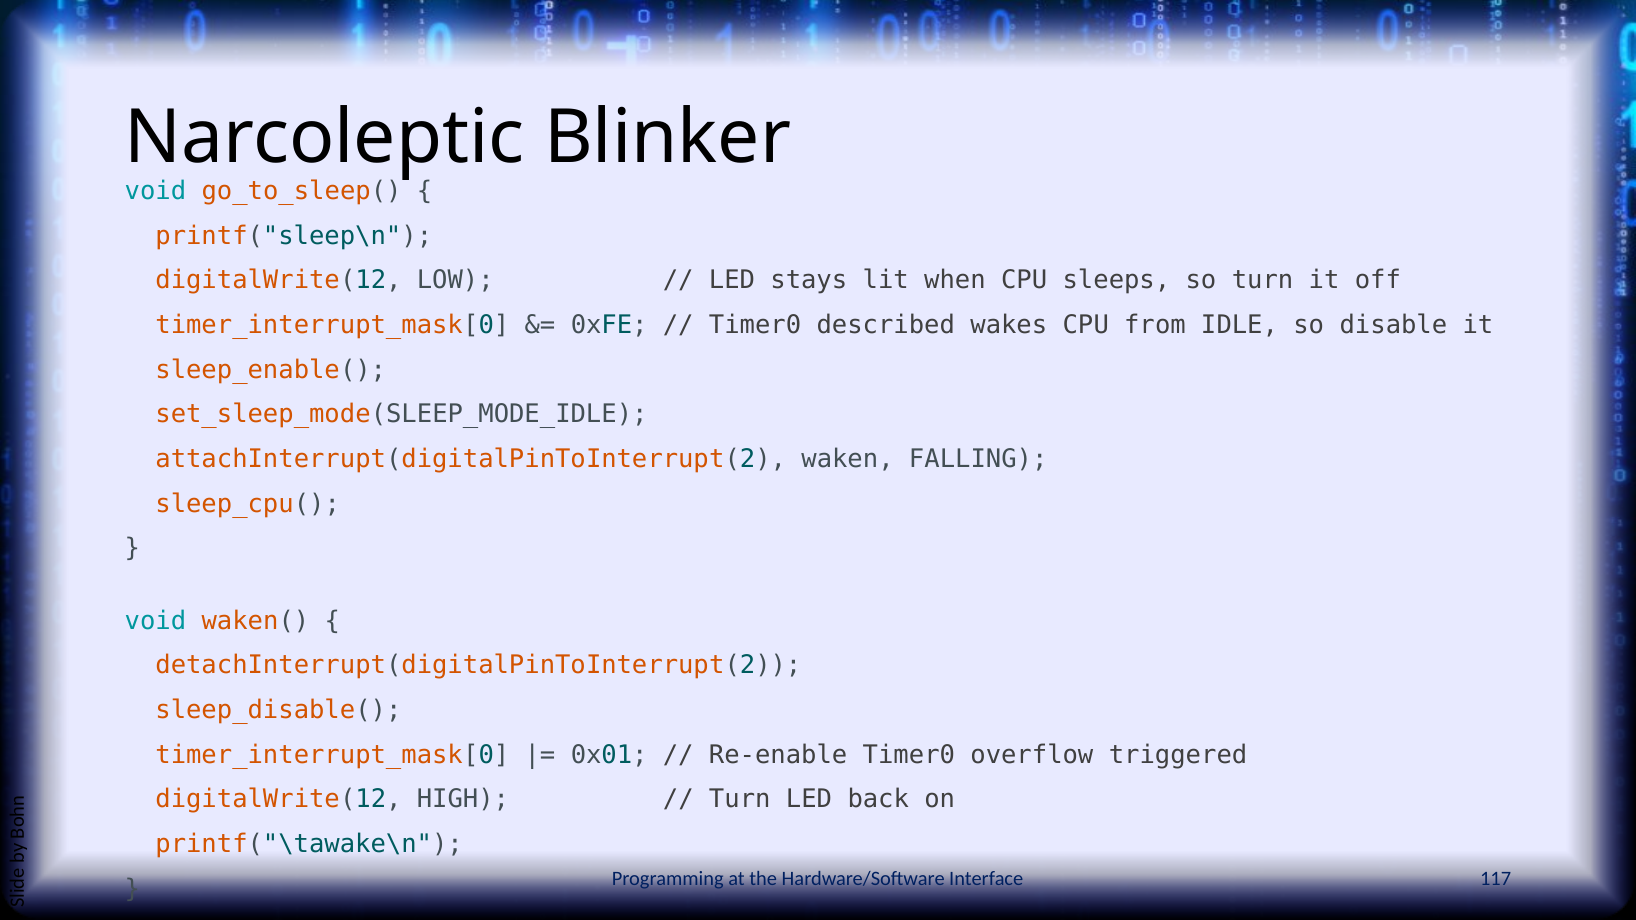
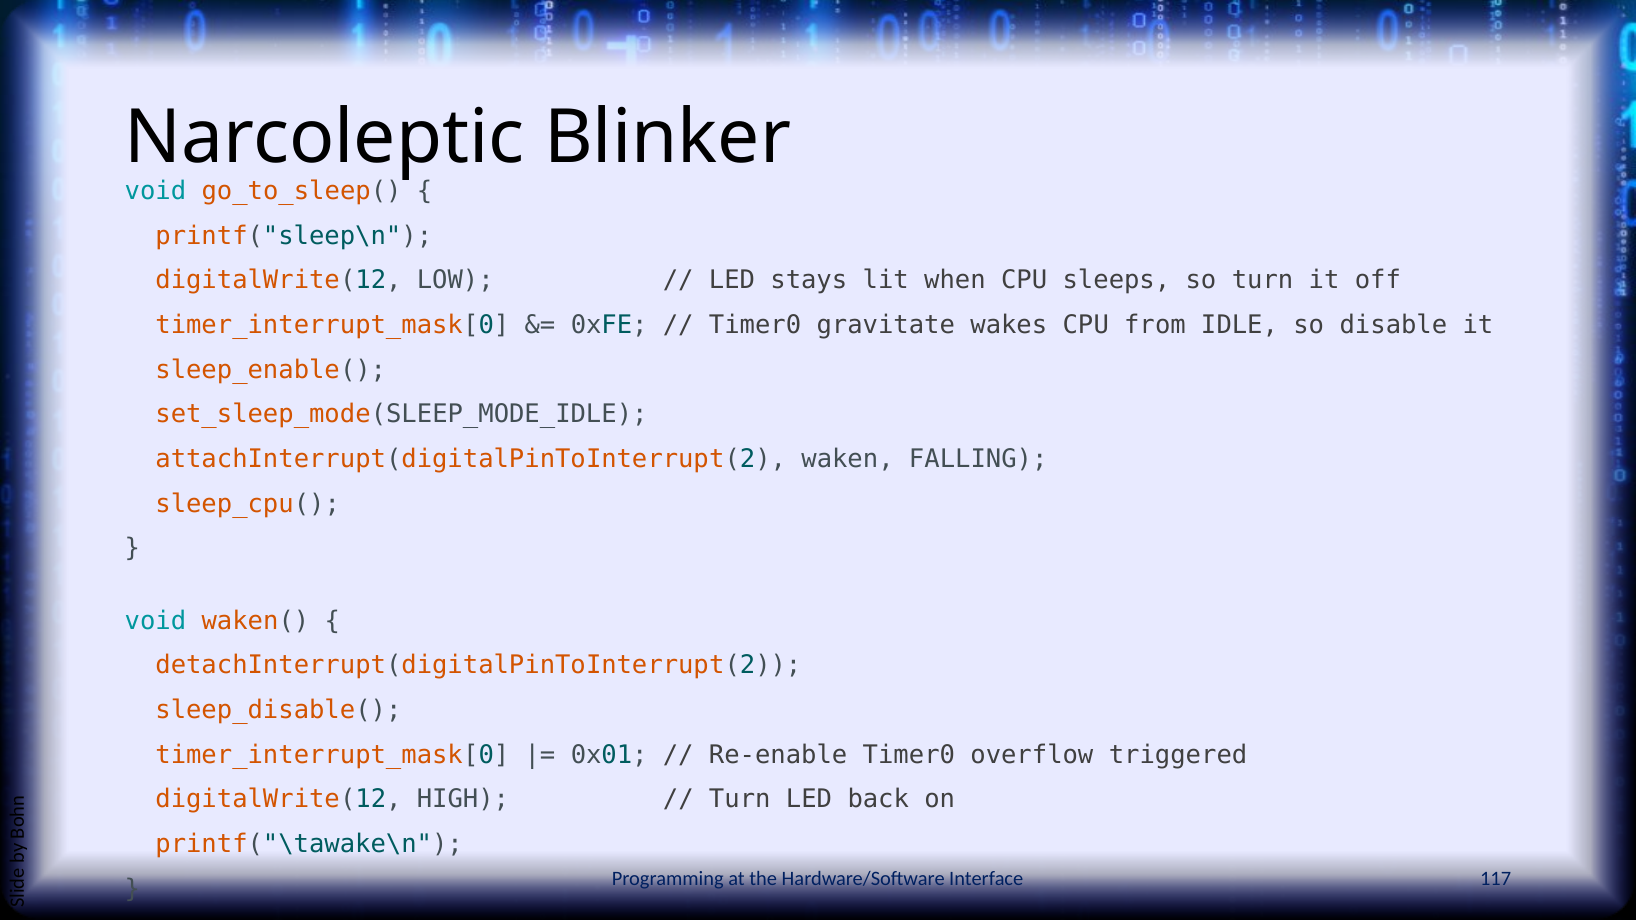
described: described -> gravitate
